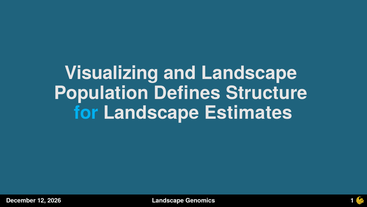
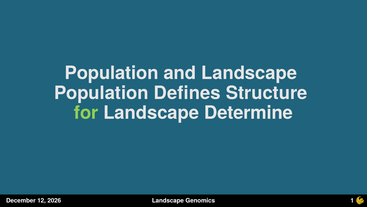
Visualizing at (112, 73): Visualizing -> Population
for colour: light blue -> light green
Estimates: Estimates -> Determine
